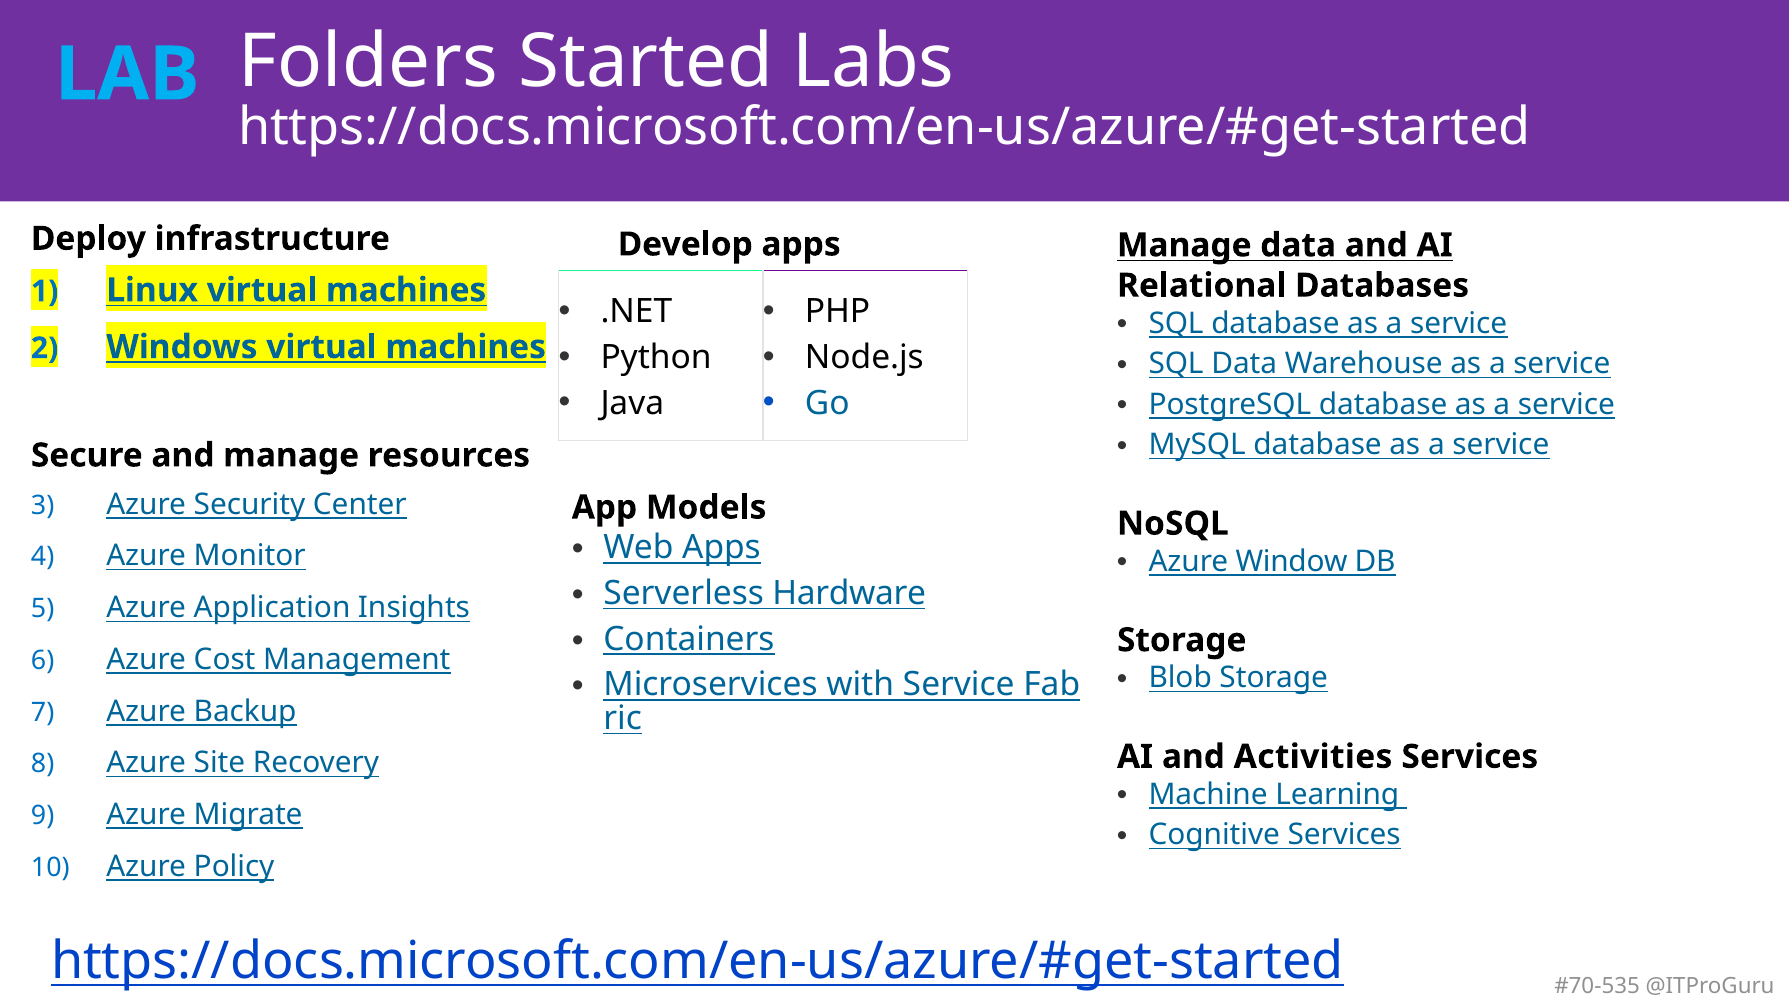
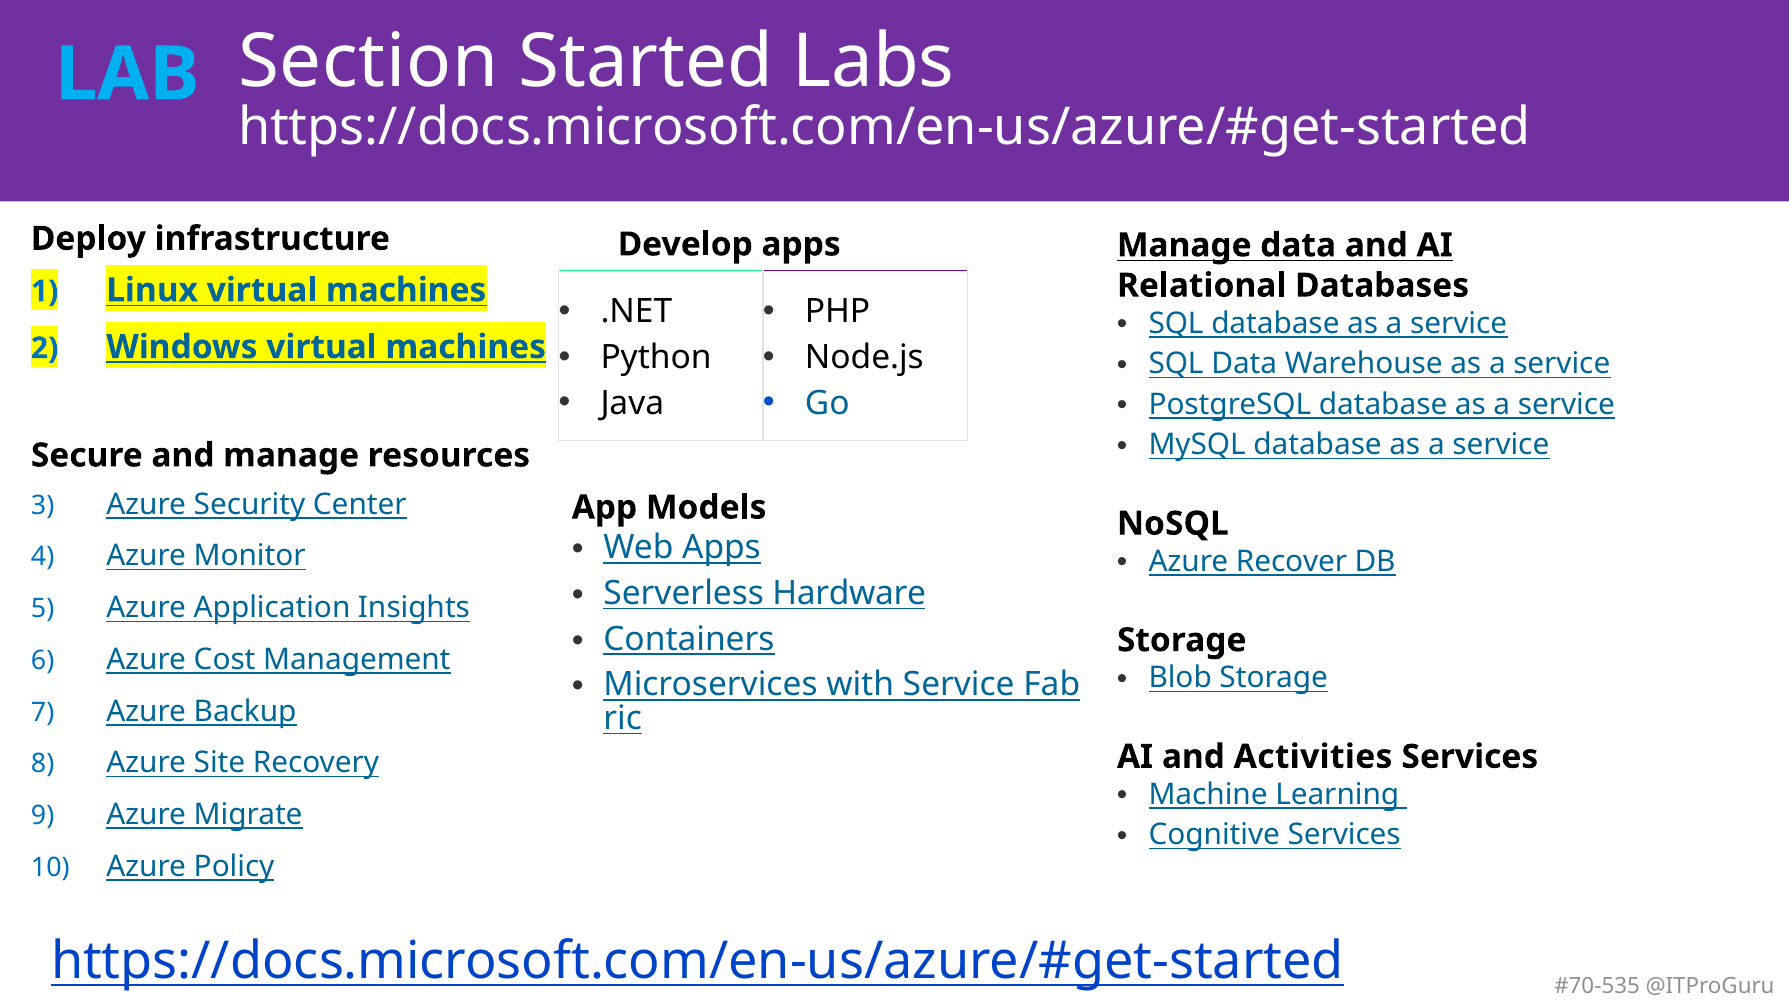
Folders: Folders -> Section
Window: Window -> Recover
